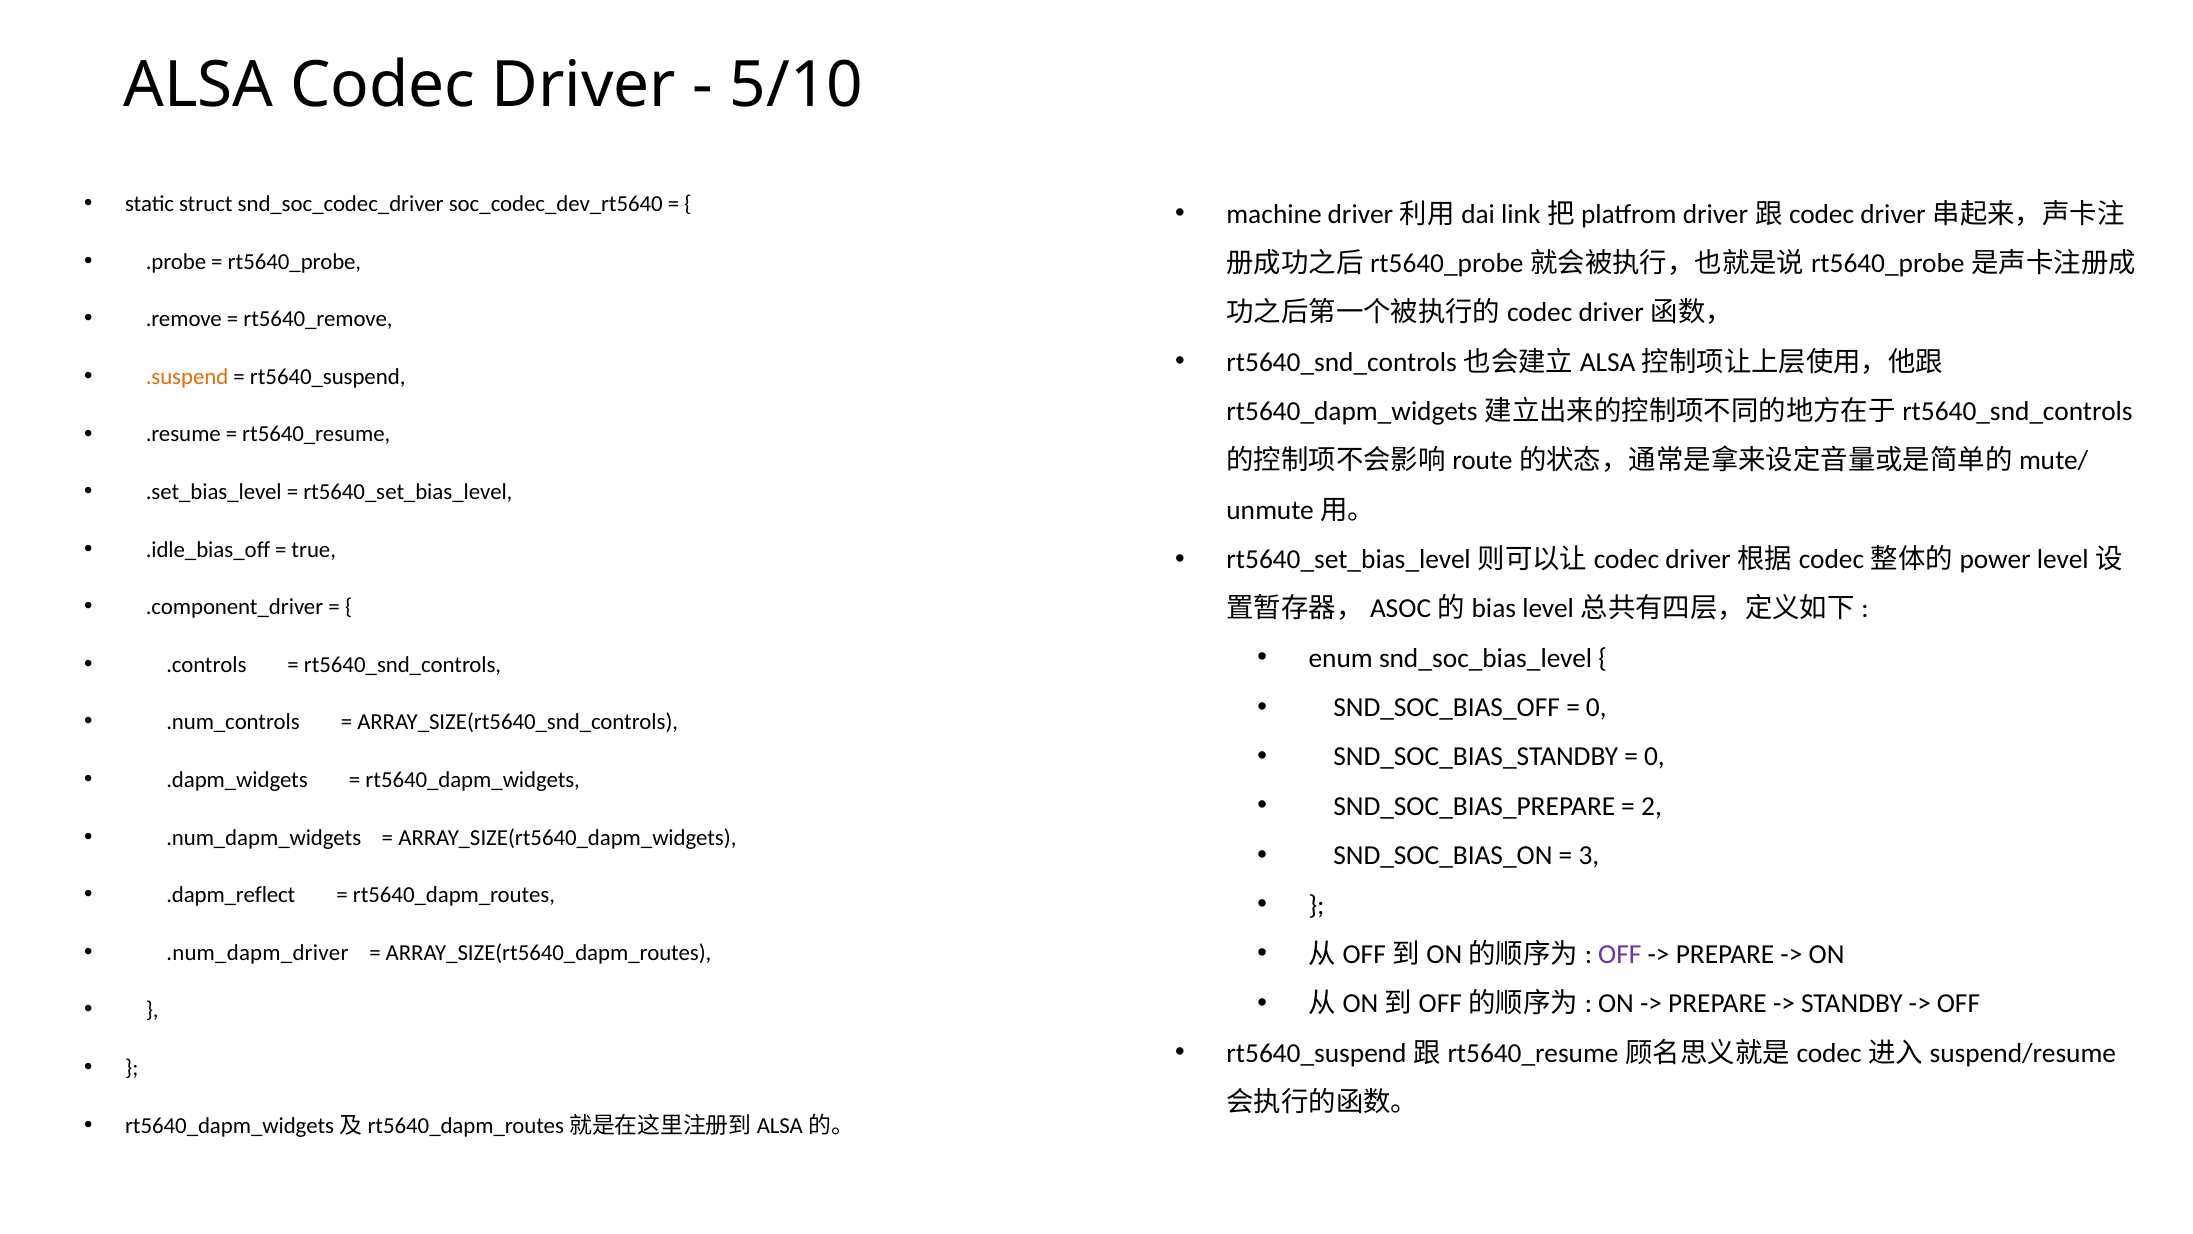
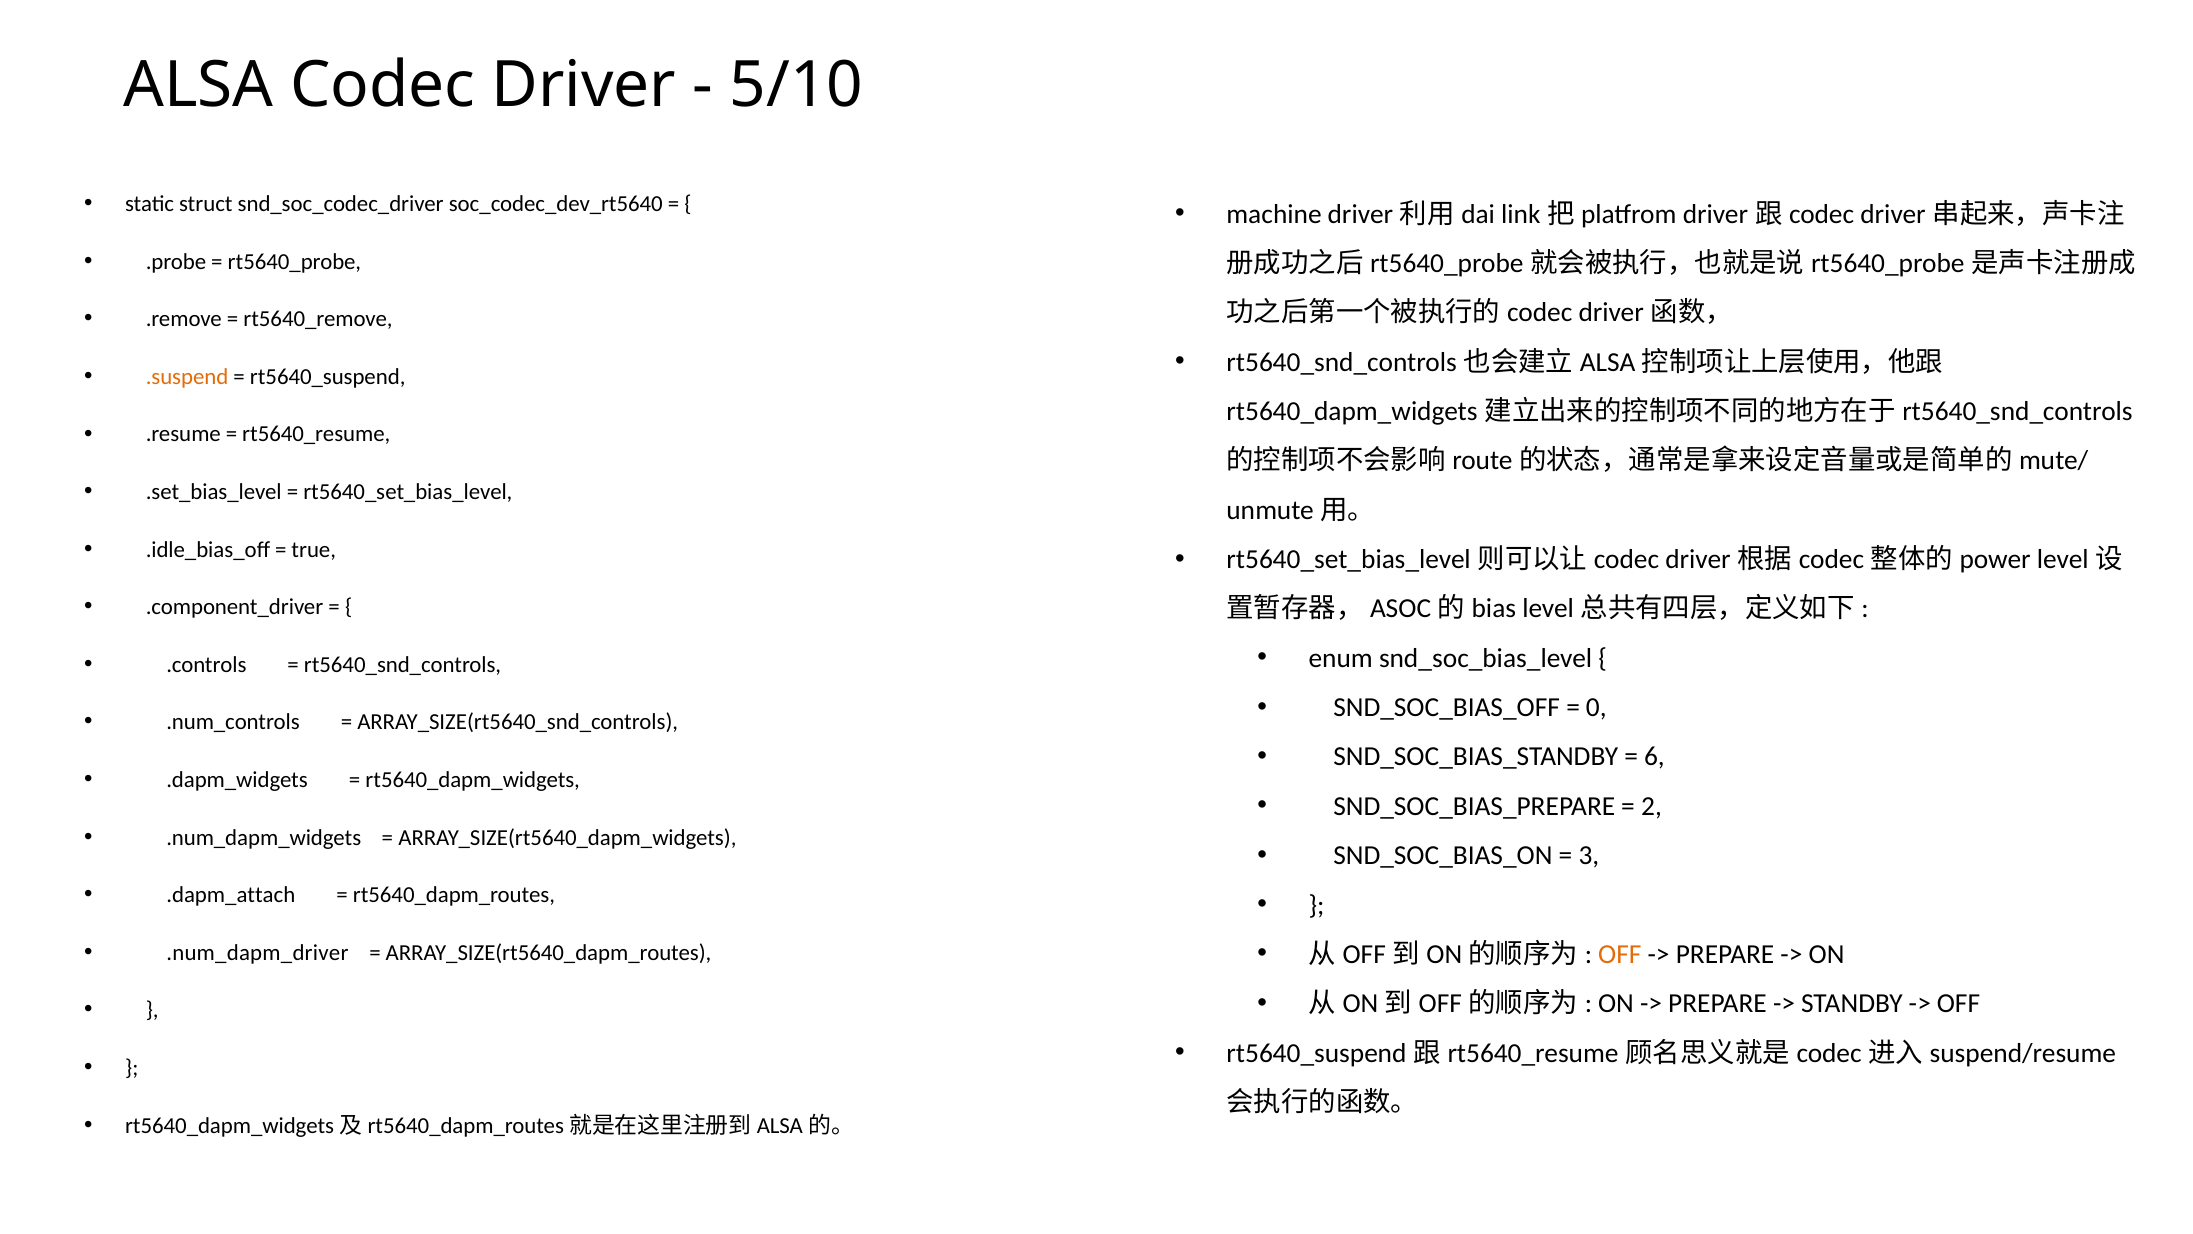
0 at (1654, 757): 0 -> 6
.dapm_reflect: .dapm_reflect -> .dapm_attach
OFF at (1620, 954) colour: purple -> orange
